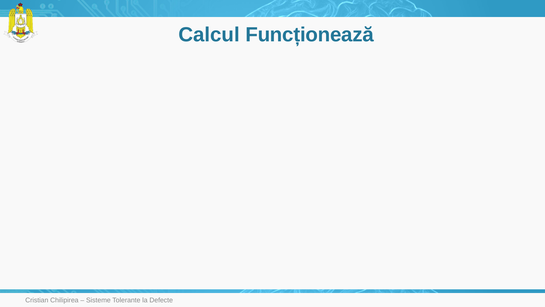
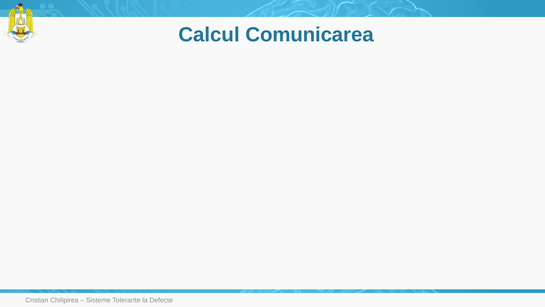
Funcționează: Funcționează -> Comunicarea
